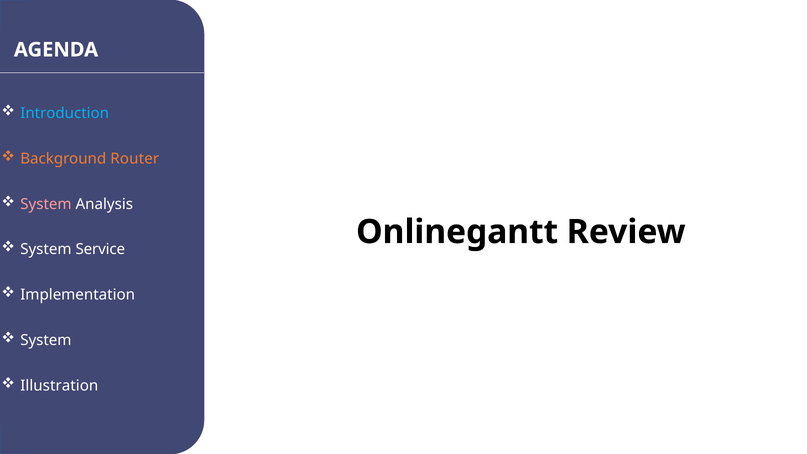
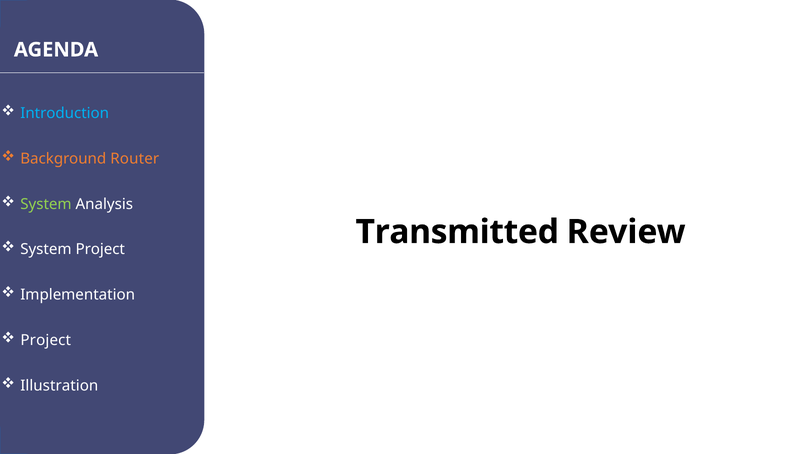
System at (46, 204) colour: pink -> light green
Onlinegantt: Onlinegantt -> Transmitted
System Service: Service -> Project
System at (46, 340): System -> Project
